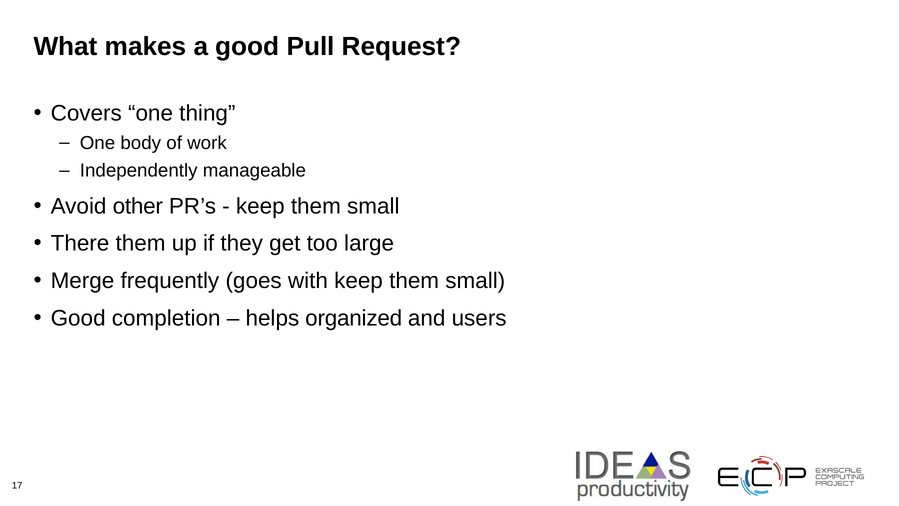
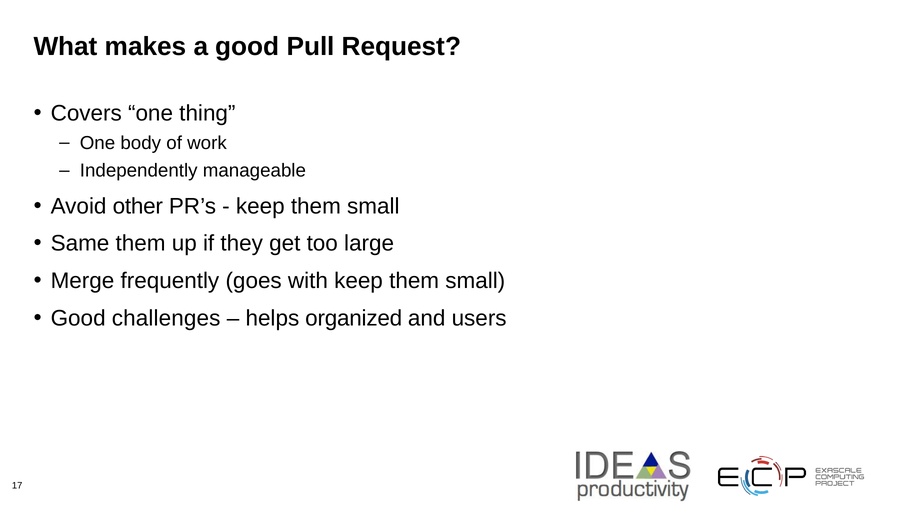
There: There -> Same
completion: completion -> challenges
